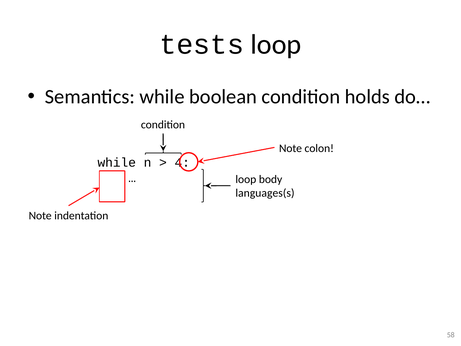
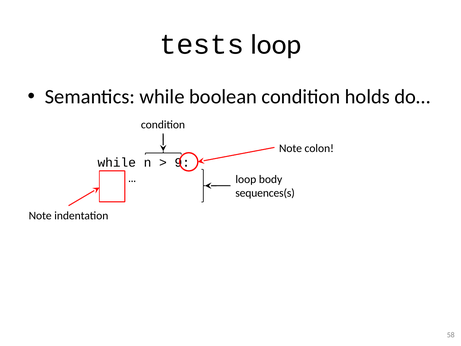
4: 4 -> 9
languages(s: languages(s -> sequences(s
